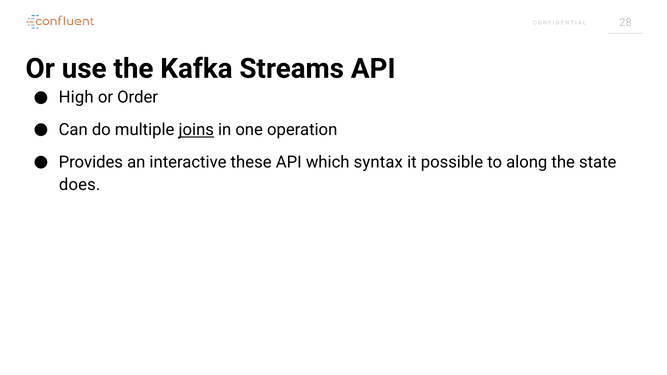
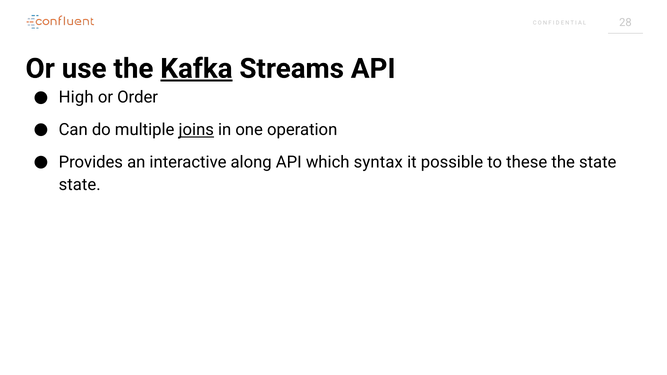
Kafka underline: none -> present
these: these -> along
along: along -> these
does at (80, 185): does -> state
